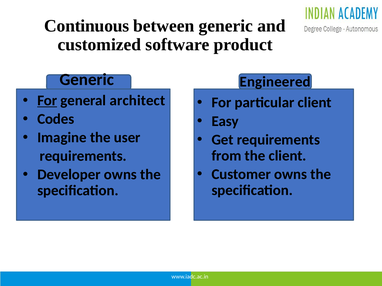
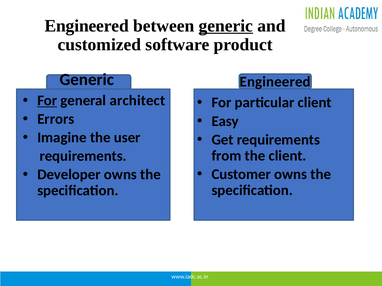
Continuous at (87, 26): Continuous -> Engineered
generic at (226, 26) underline: none -> present
Codes: Codes -> Errors
